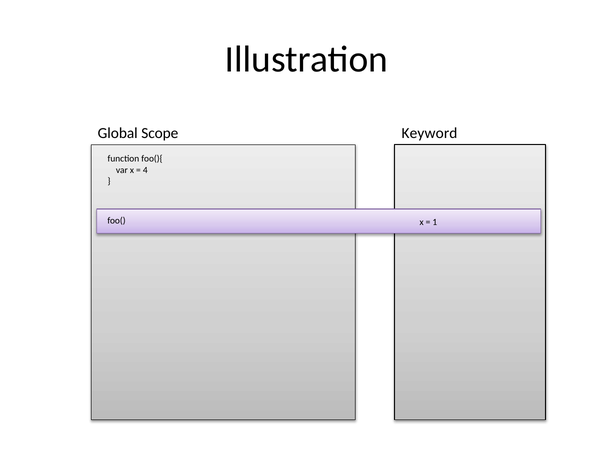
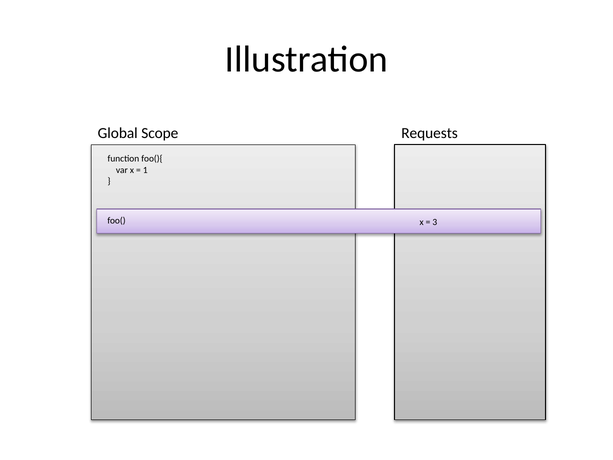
Keyword: Keyword -> Requests
4: 4 -> 1
1: 1 -> 3
